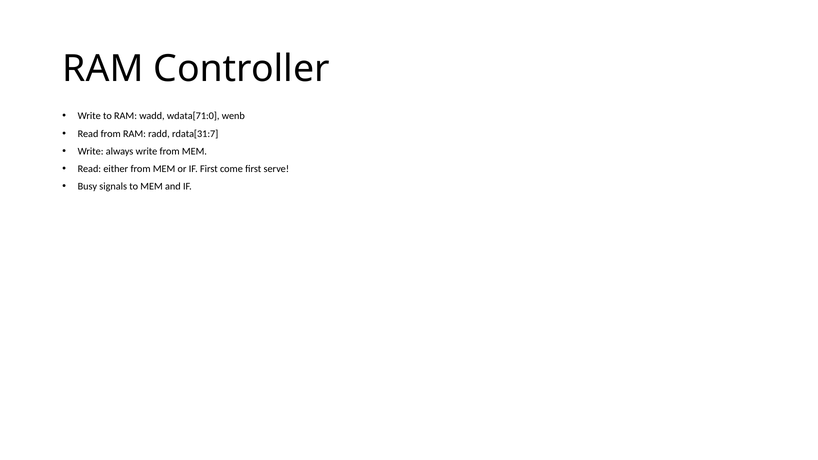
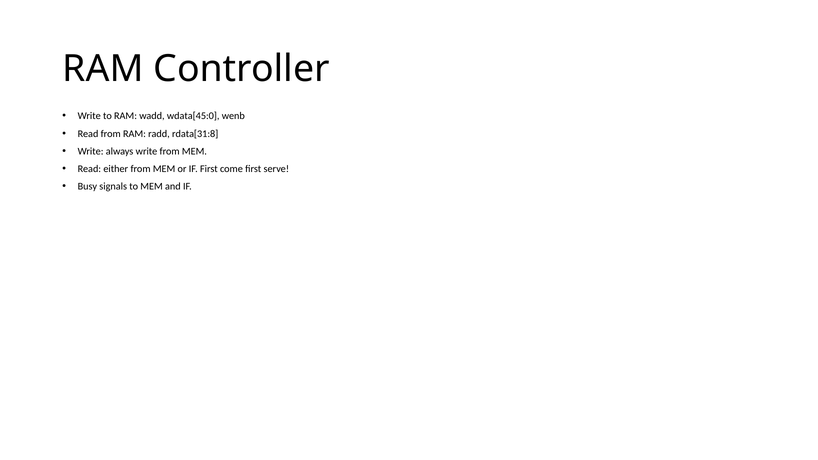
wdata[71:0: wdata[71:0 -> wdata[45:0
rdata[31:7: rdata[31:7 -> rdata[31:8
